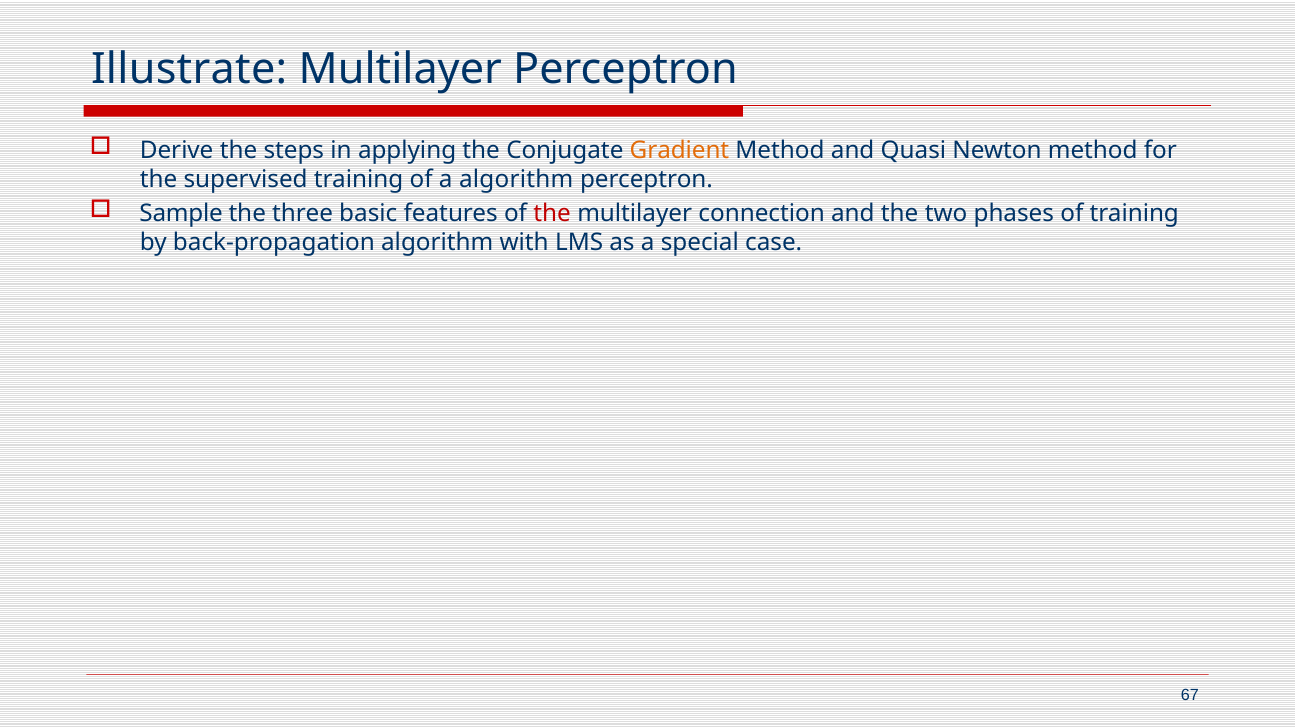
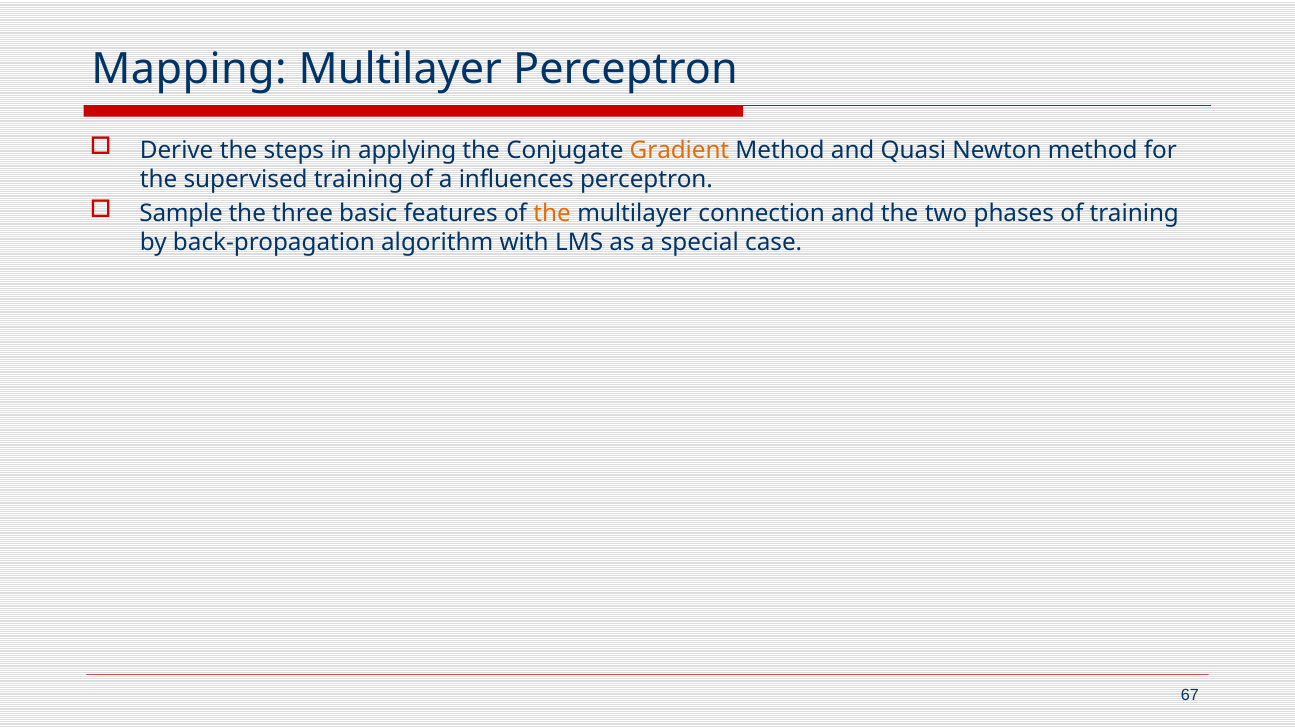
Illustrate: Illustrate -> Mapping
a algorithm: algorithm -> influences
the at (552, 214) colour: red -> orange
